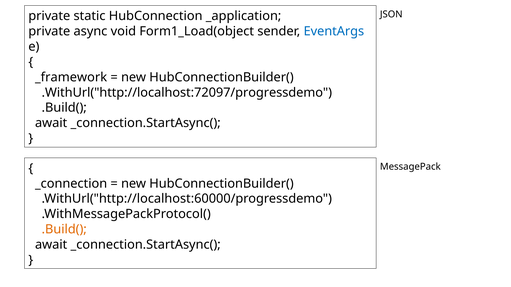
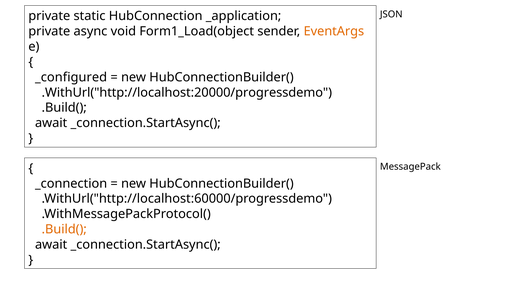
EventArgs colour: blue -> orange
_framework: _framework -> _configured
.WithUrl("http://localhost:72097/progressdemo: .WithUrl("http://localhost:72097/progressdemo -> .WithUrl("http://localhost:20000/progressdemo
